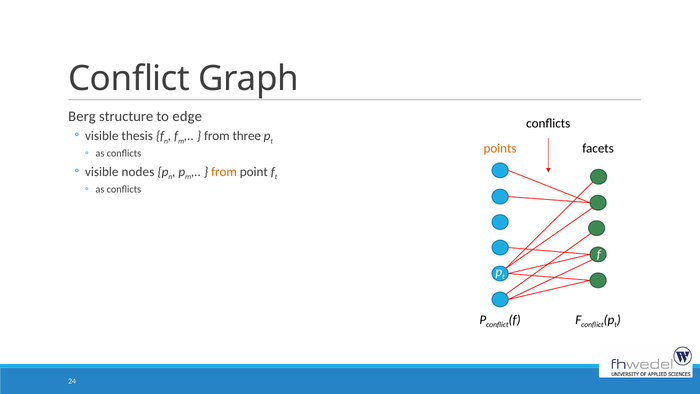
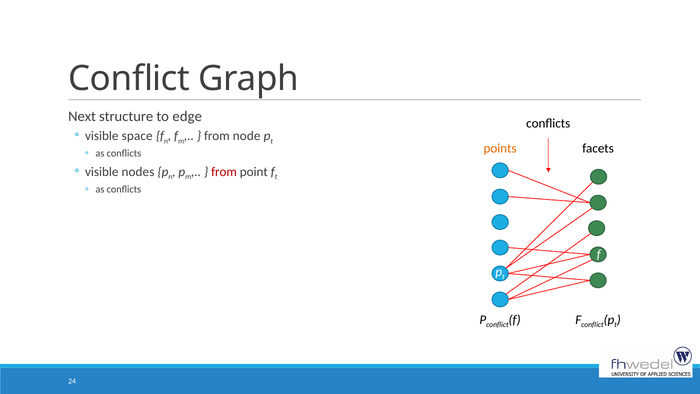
Berg: Berg -> Next
thesis: thesis -> space
three: three -> node
from at (224, 172) colour: orange -> red
